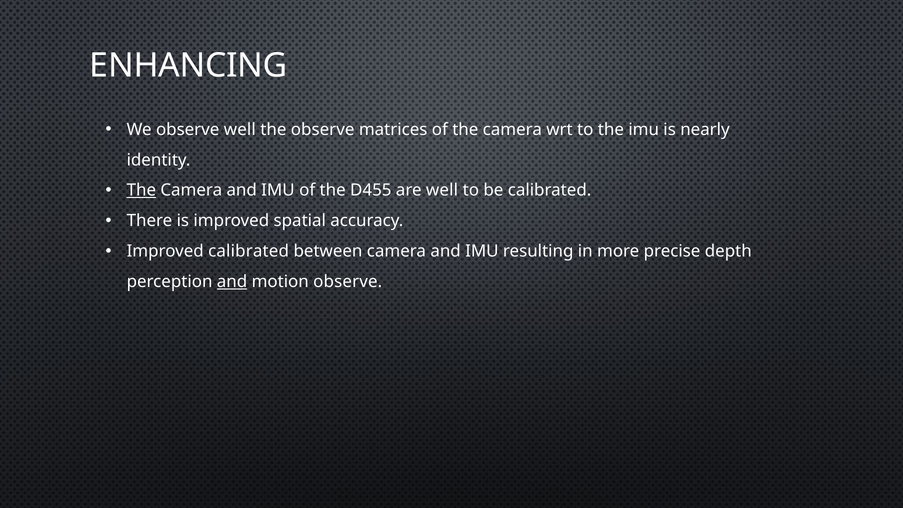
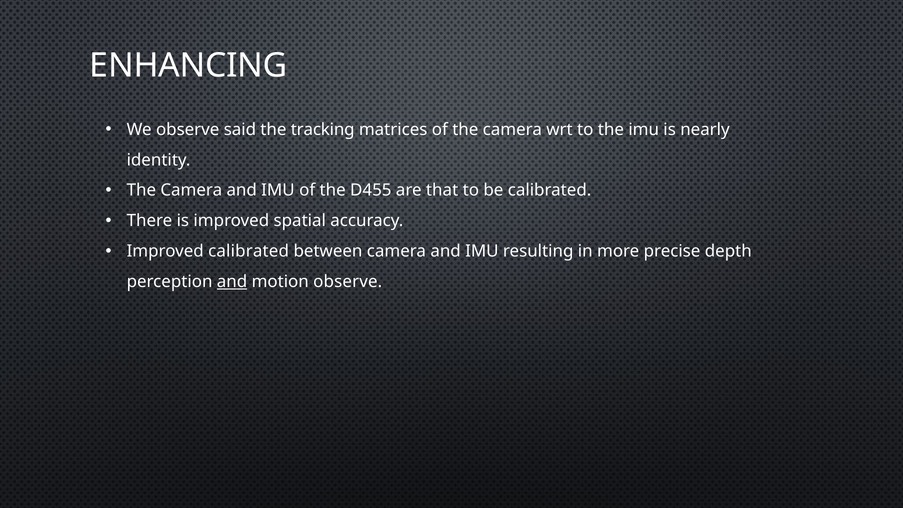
observe well: well -> said
the observe: observe -> tracking
The at (141, 190) underline: present -> none
are well: well -> that
